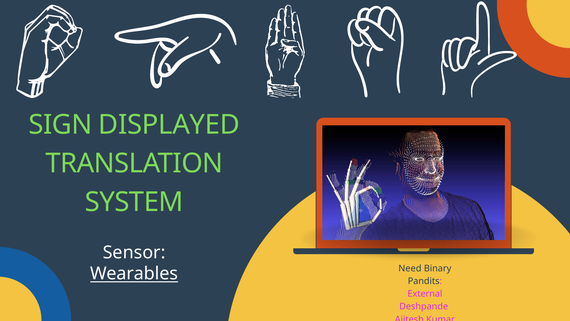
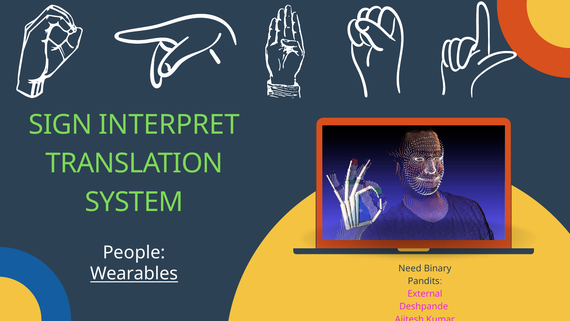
DISPLAYED: DISPLAYED -> INTERPRET
Sensor: Sensor -> People
